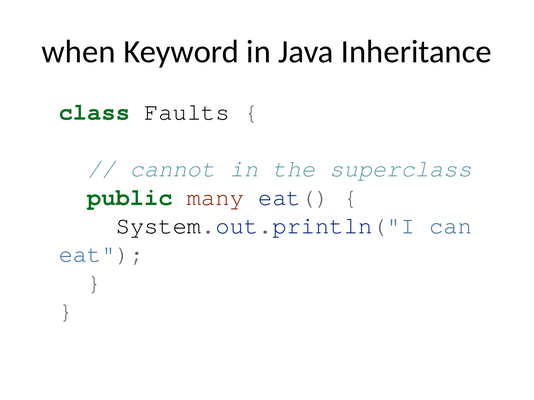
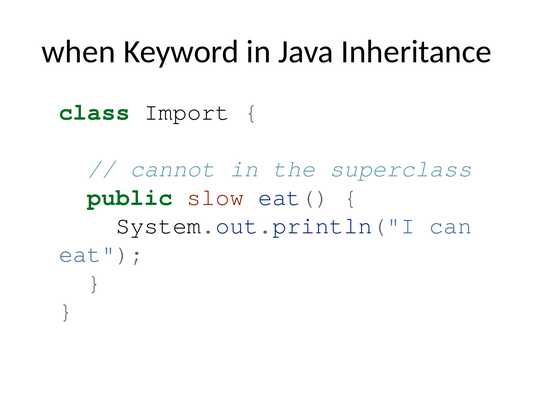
Faults: Faults -> Import
many: many -> slow
